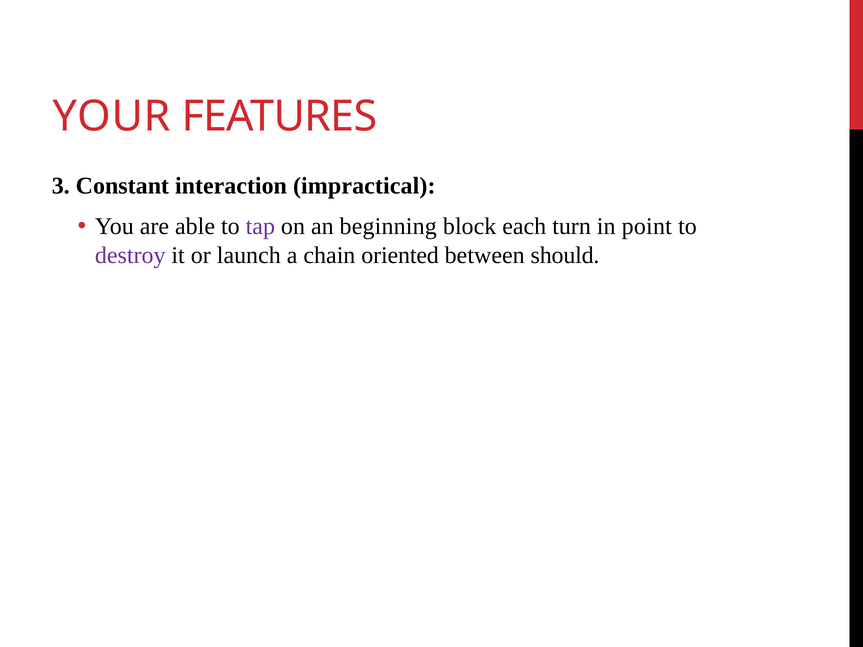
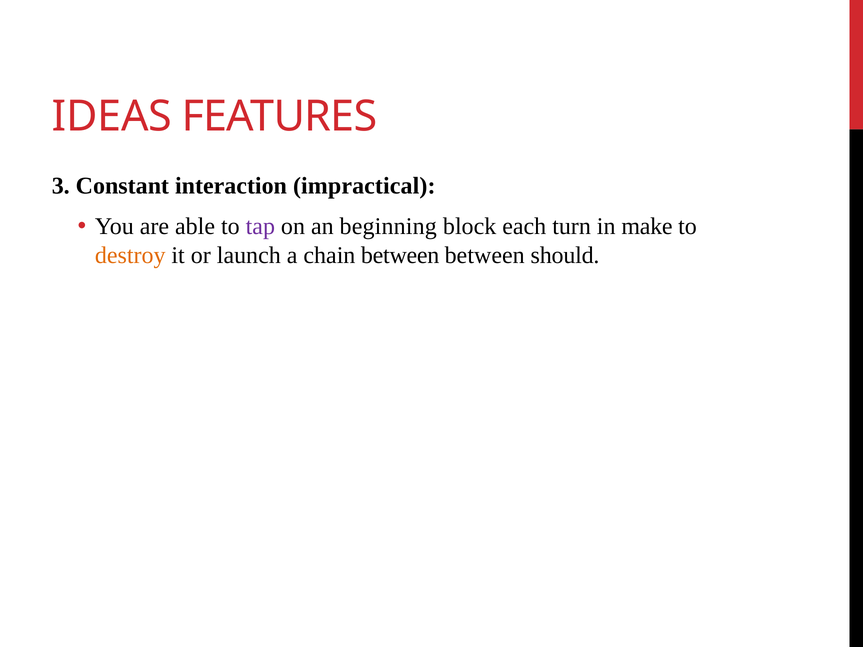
YOUR: YOUR -> IDEAS
point: point -> make
destroy colour: purple -> orange
chain oriented: oriented -> between
